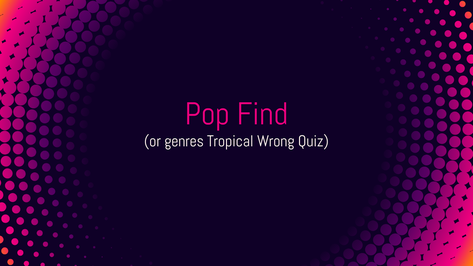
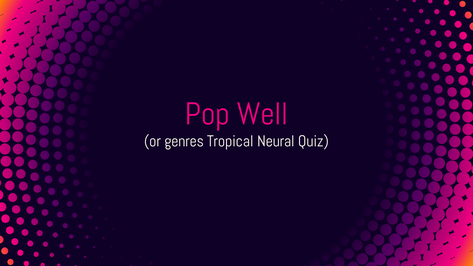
Find: Find -> Well
Wrong: Wrong -> Neural
